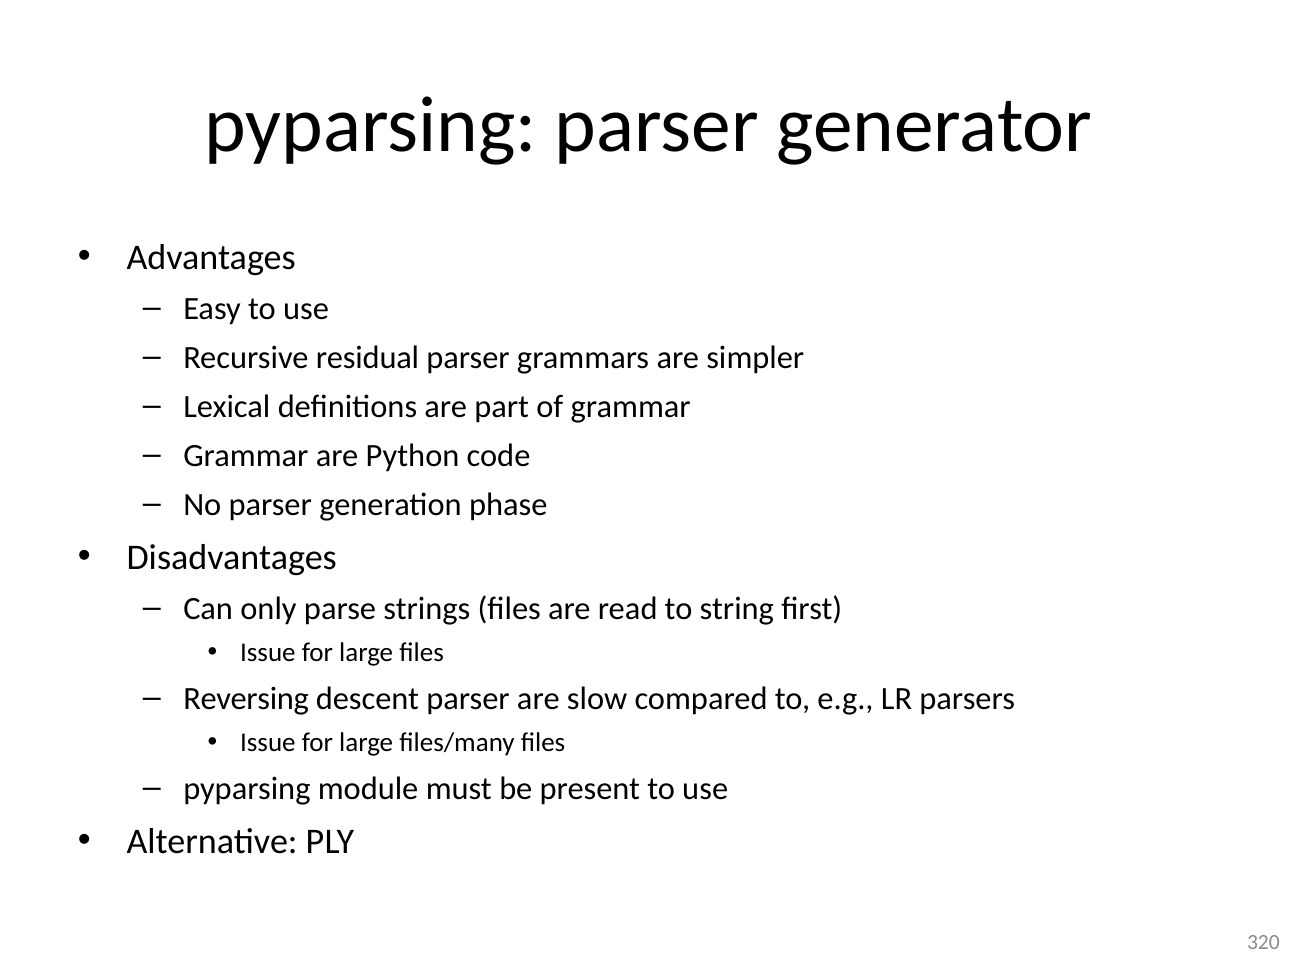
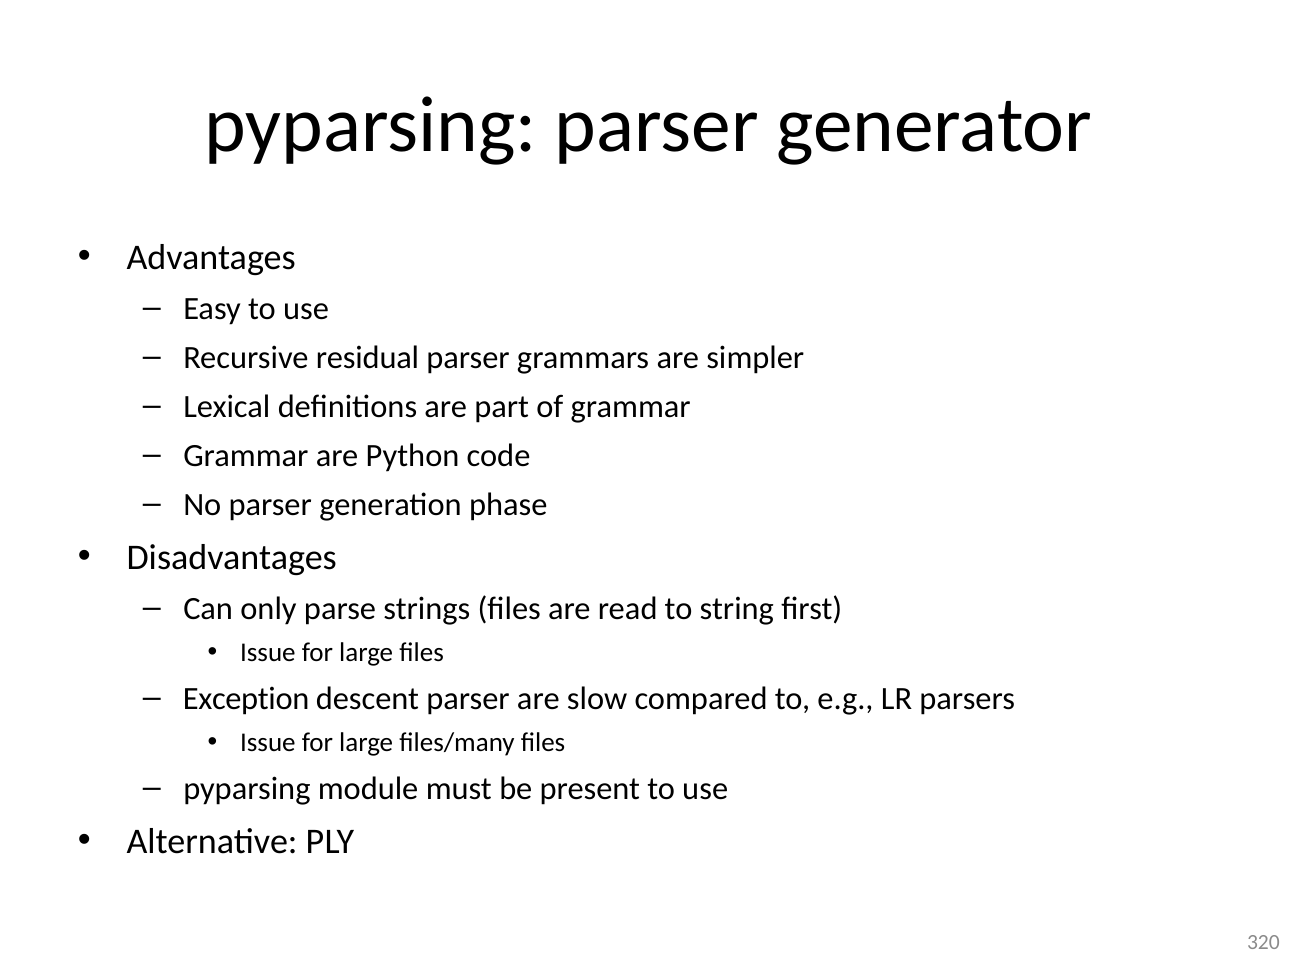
Reversing: Reversing -> Exception
